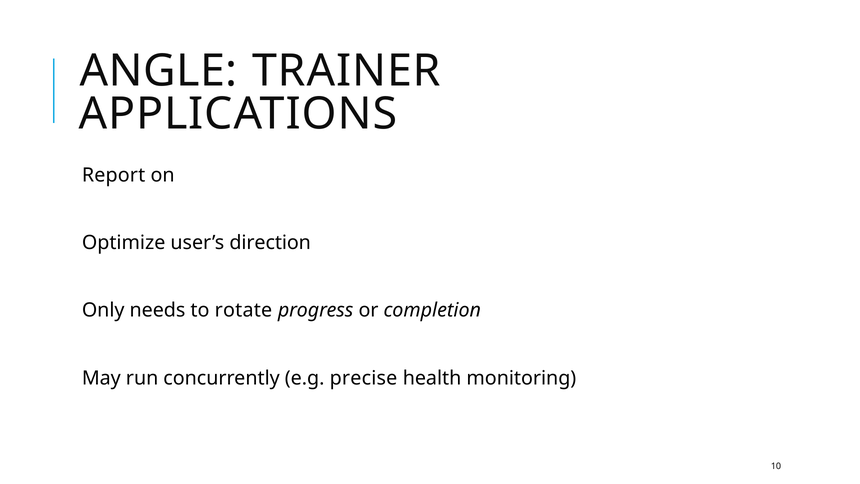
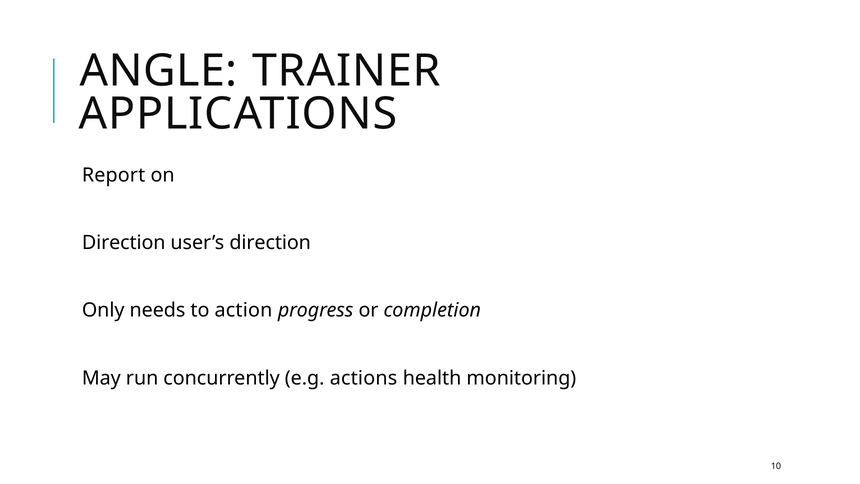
Optimize at (124, 243): Optimize -> Direction
rotate: rotate -> action
precise: precise -> actions
